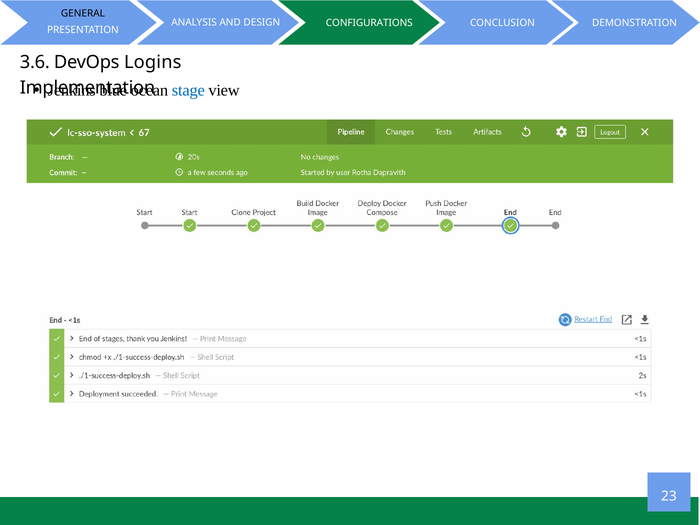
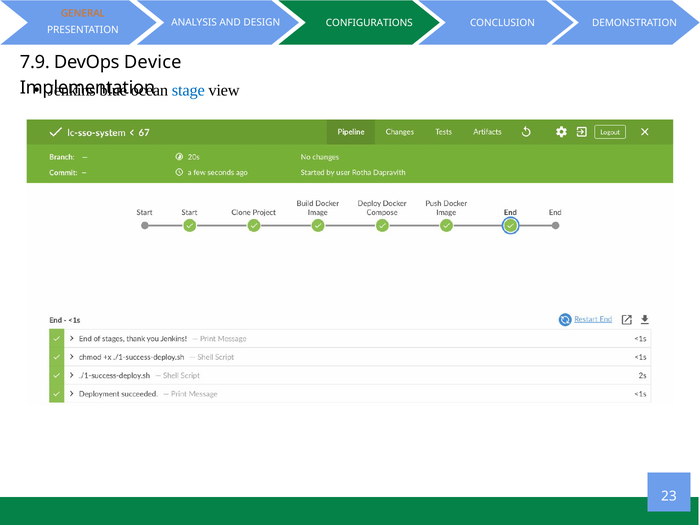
GENERAL colour: black -> orange
3.6: 3.6 -> 7.9
Logins: Logins -> Device
